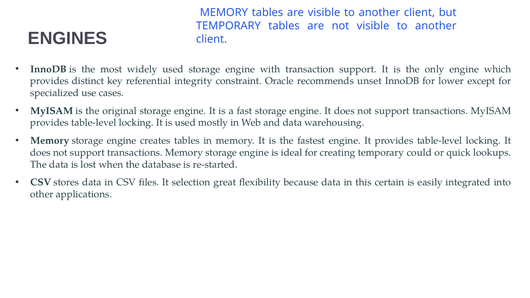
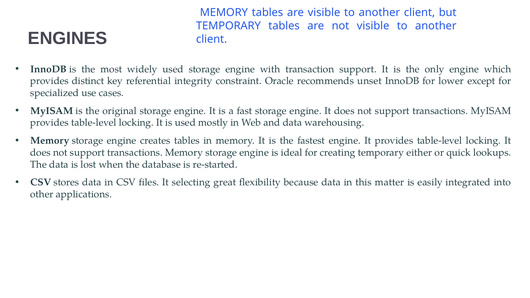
could: could -> either
selection: selection -> selecting
certain: certain -> matter
